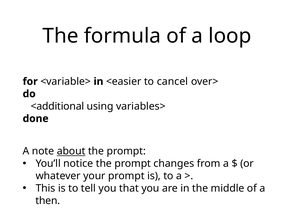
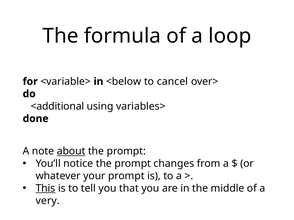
<easier: <easier -> <below
This underline: none -> present
then: then -> very
